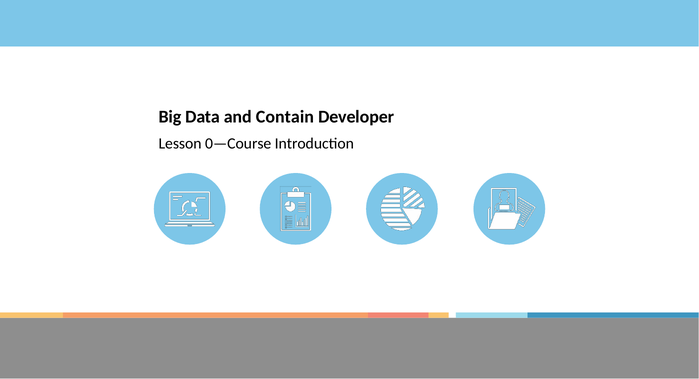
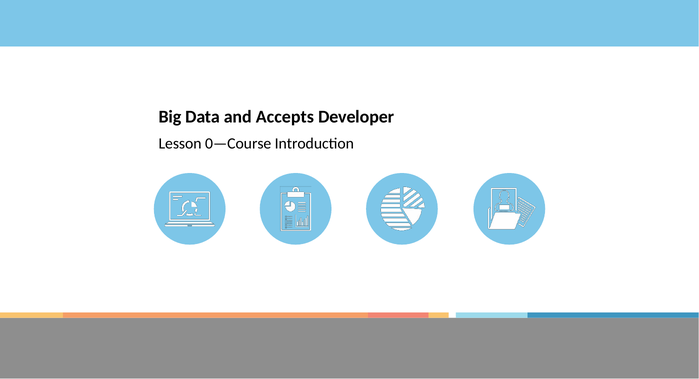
Contain: Contain -> Accepts
